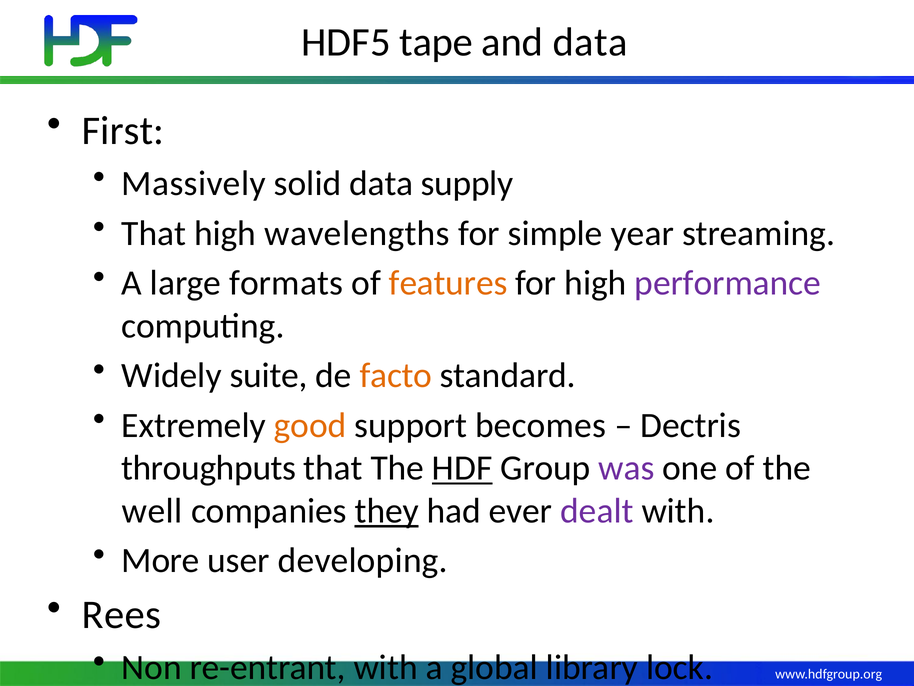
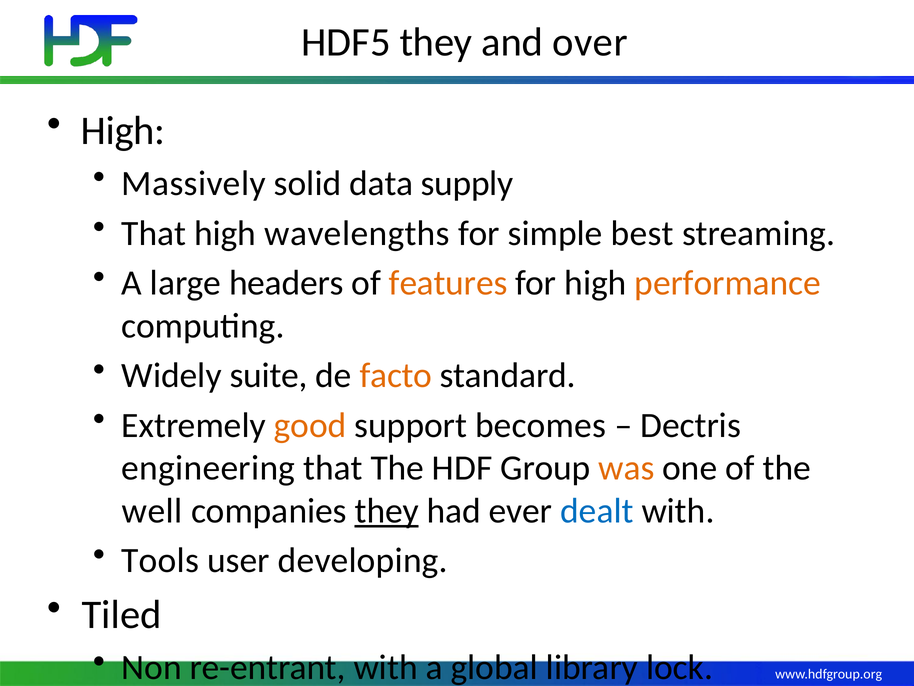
HDF5 tape: tape -> they
and data: data -> over
First at (123, 131): First -> High
year: year -> best
formats: formats -> headers
performance at (728, 283) colour: purple -> orange
throughputs: throughputs -> engineering
HDF underline: present -> none
was colour: purple -> orange
dealt colour: purple -> blue
More: More -> Tools
Rees: Rees -> Tiled
